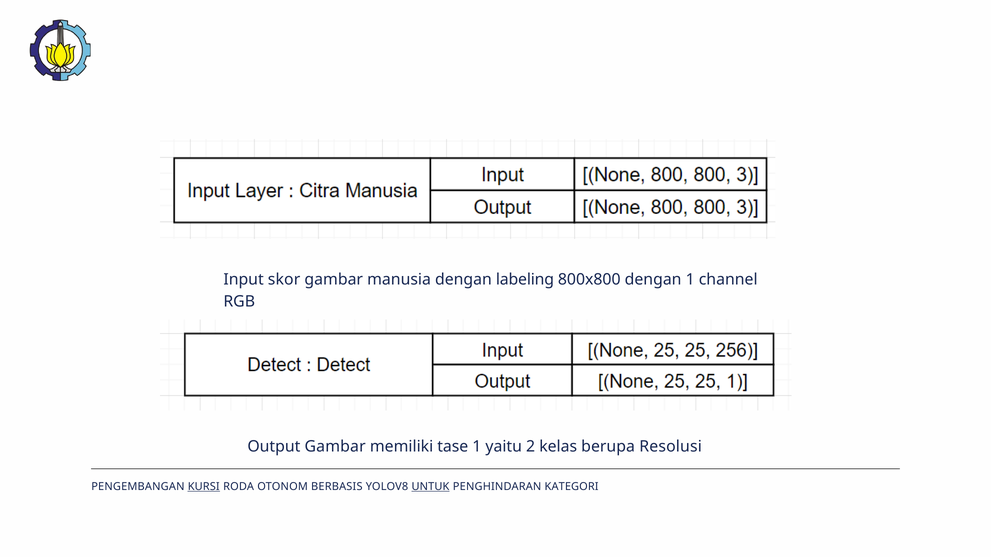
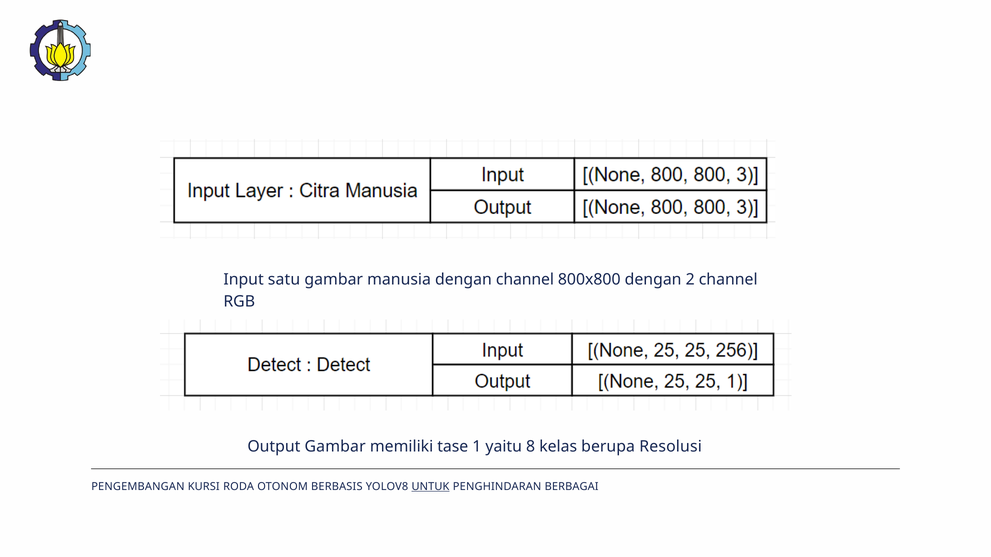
skor: skor -> satu
dengan labeling: labeling -> channel
dengan 1: 1 -> 2
2: 2 -> 8
KURSI underline: present -> none
KATEGORI: KATEGORI -> BERBAGAI
